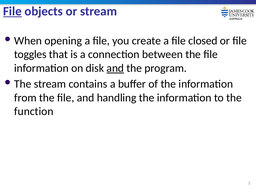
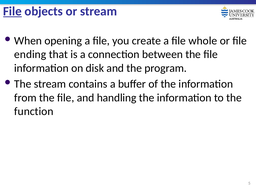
closed: closed -> whole
toggles: toggles -> ending
and at (115, 68) underline: present -> none
